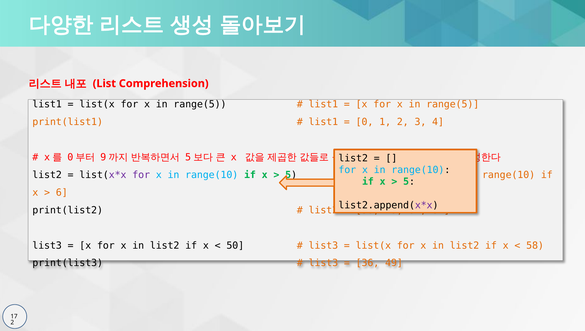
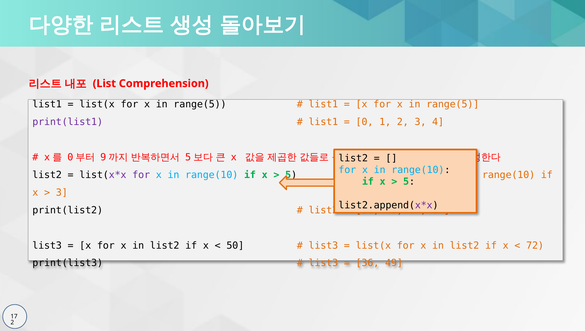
print(list1 colour: orange -> purple
6 at (62, 192): 6 -> 3
58: 58 -> 72
